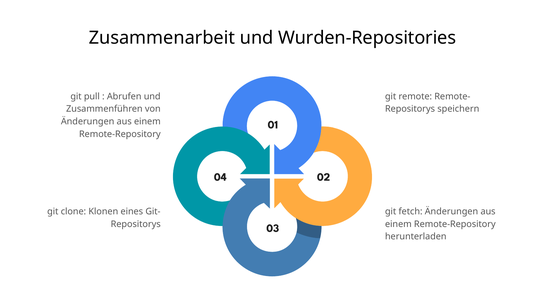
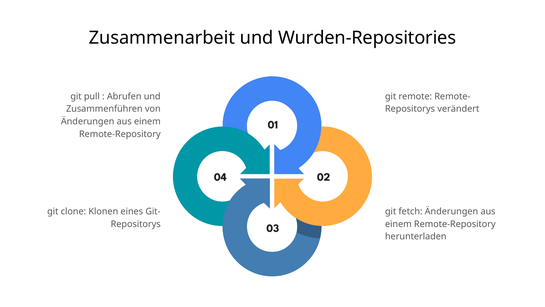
speichern: speichern -> verändert
